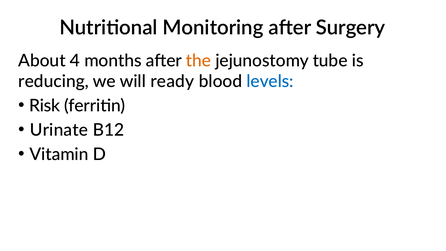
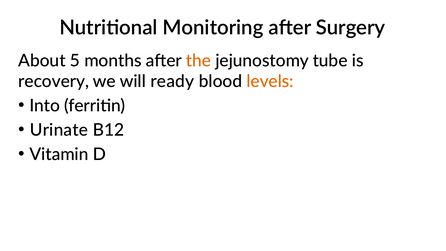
4: 4 -> 5
reducing: reducing -> recovery
levels colour: blue -> orange
Risk: Risk -> Into
